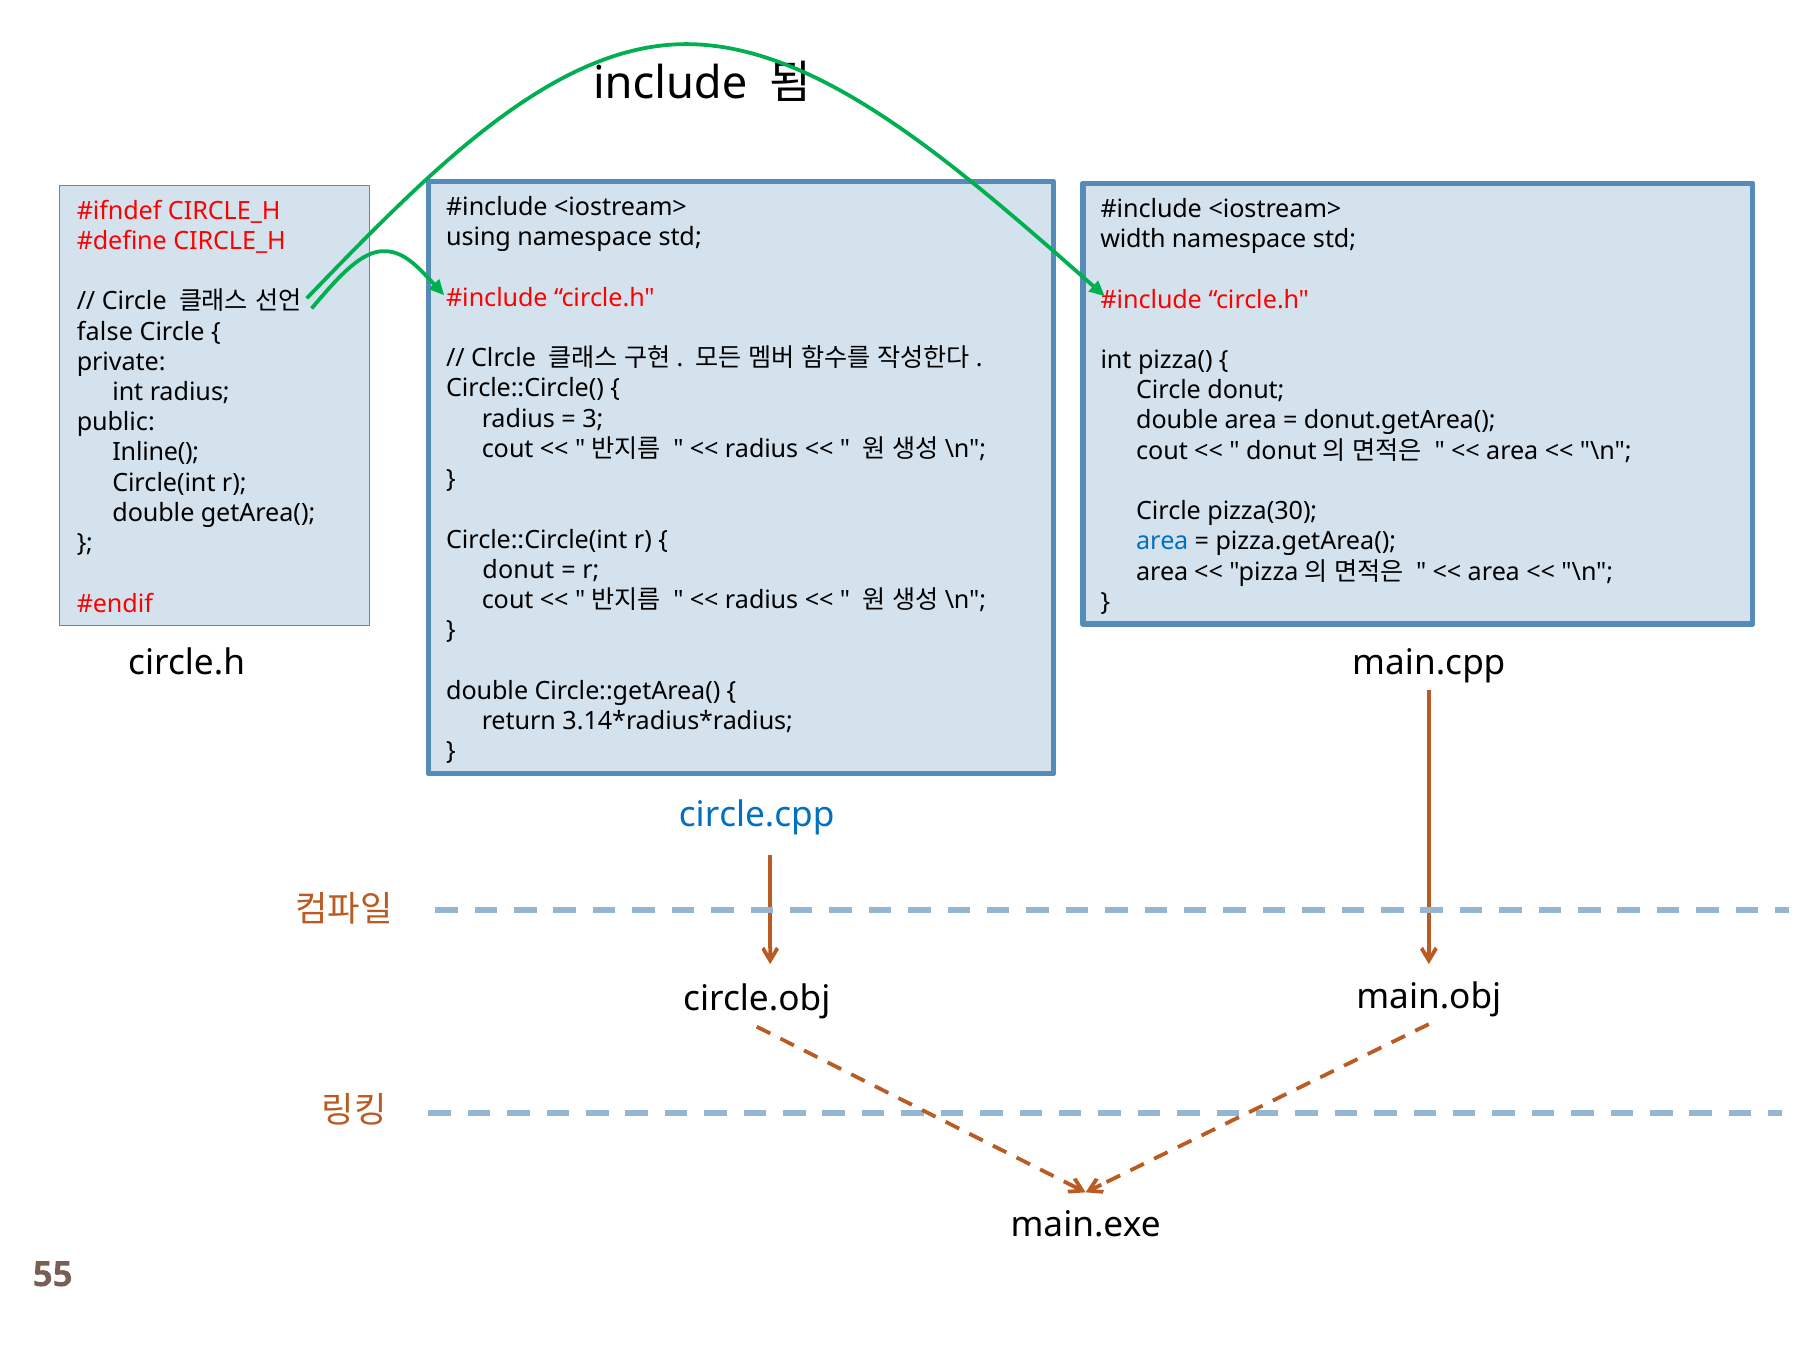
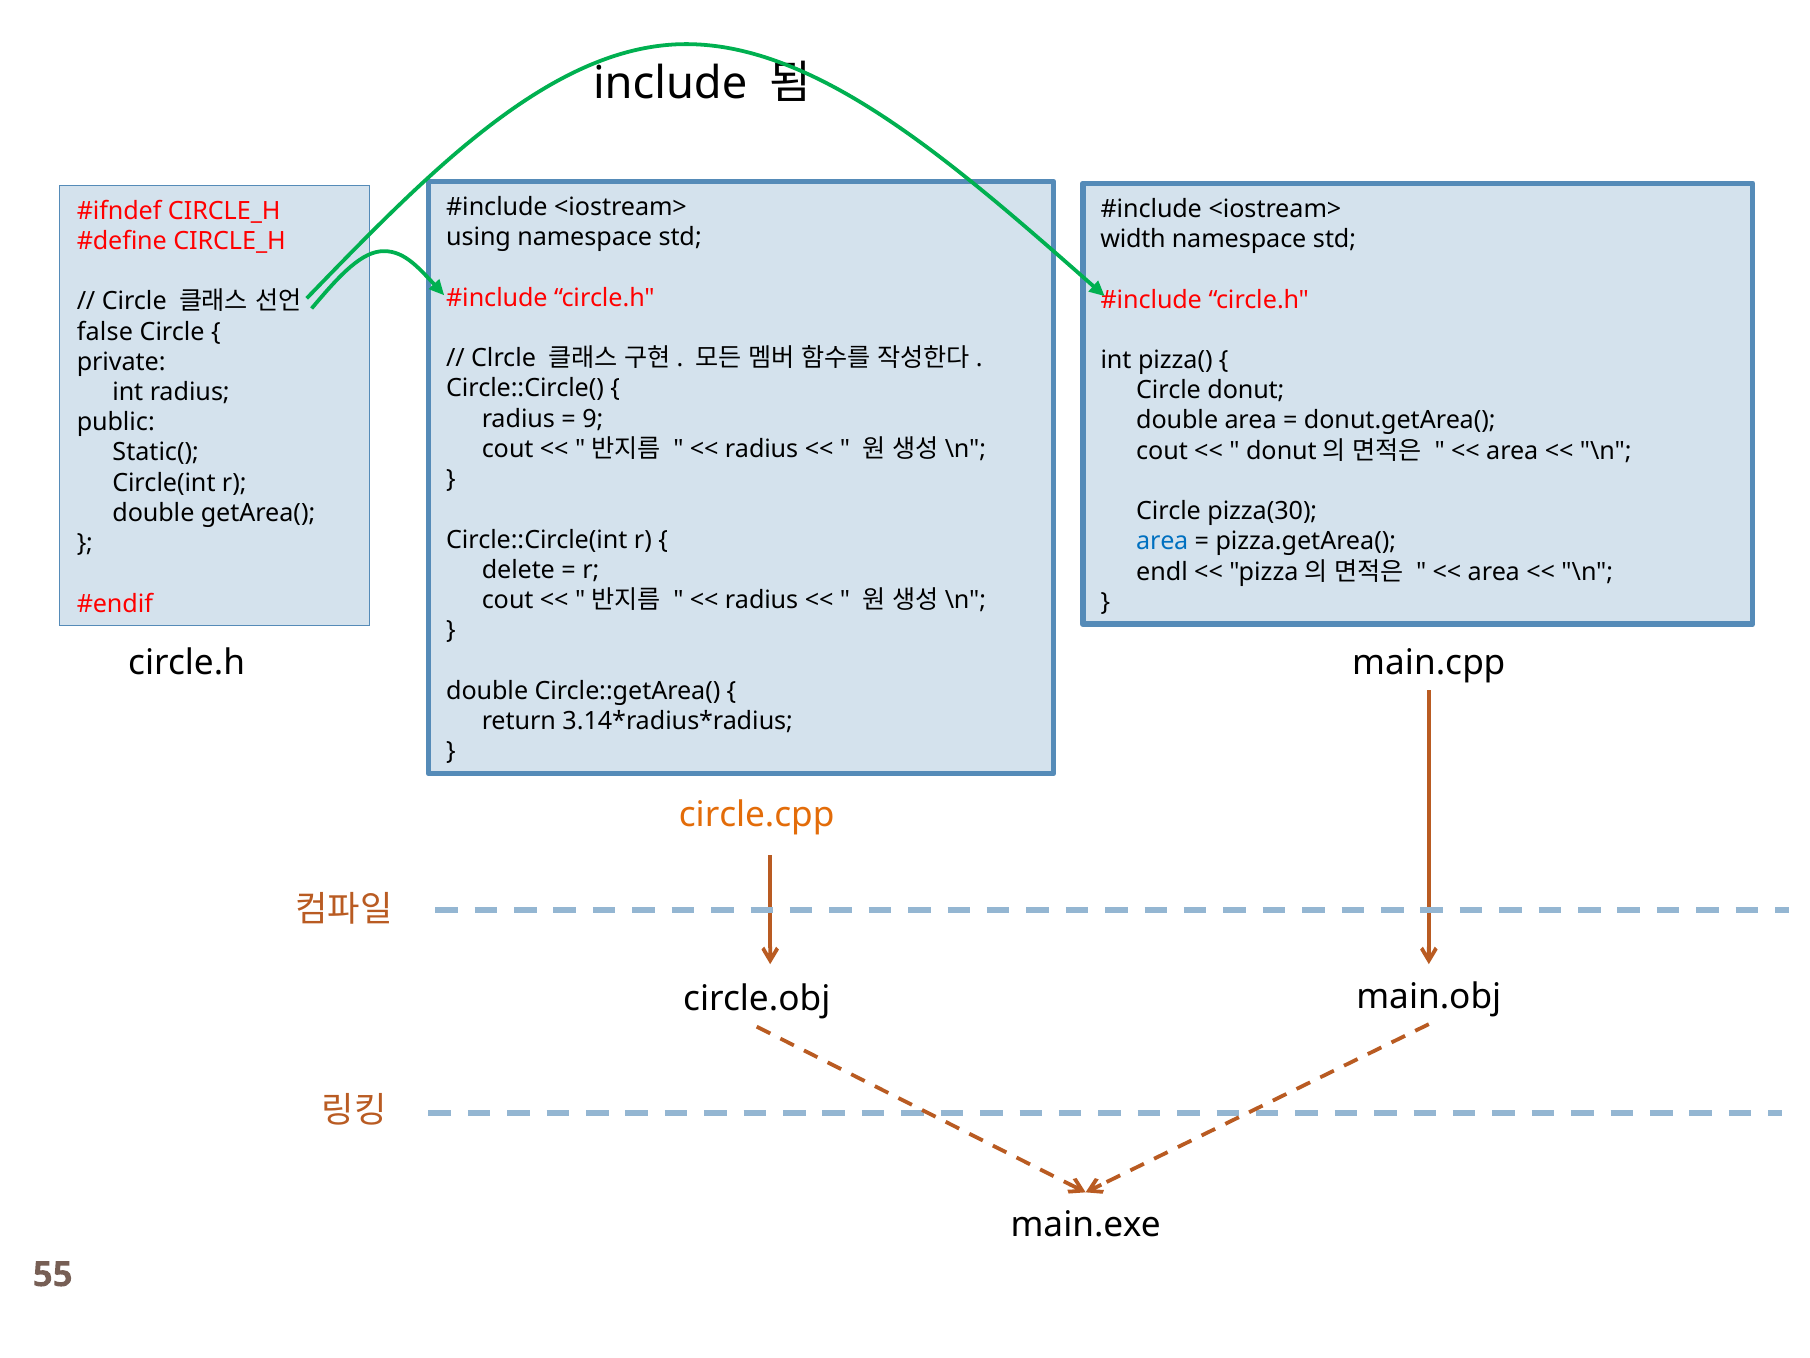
3: 3 -> 9
Inline(: Inline( -> Static(
donut at (518, 570): donut -> delete
area at (1162, 572): area -> endl
circle.cpp colour: blue -> orange
